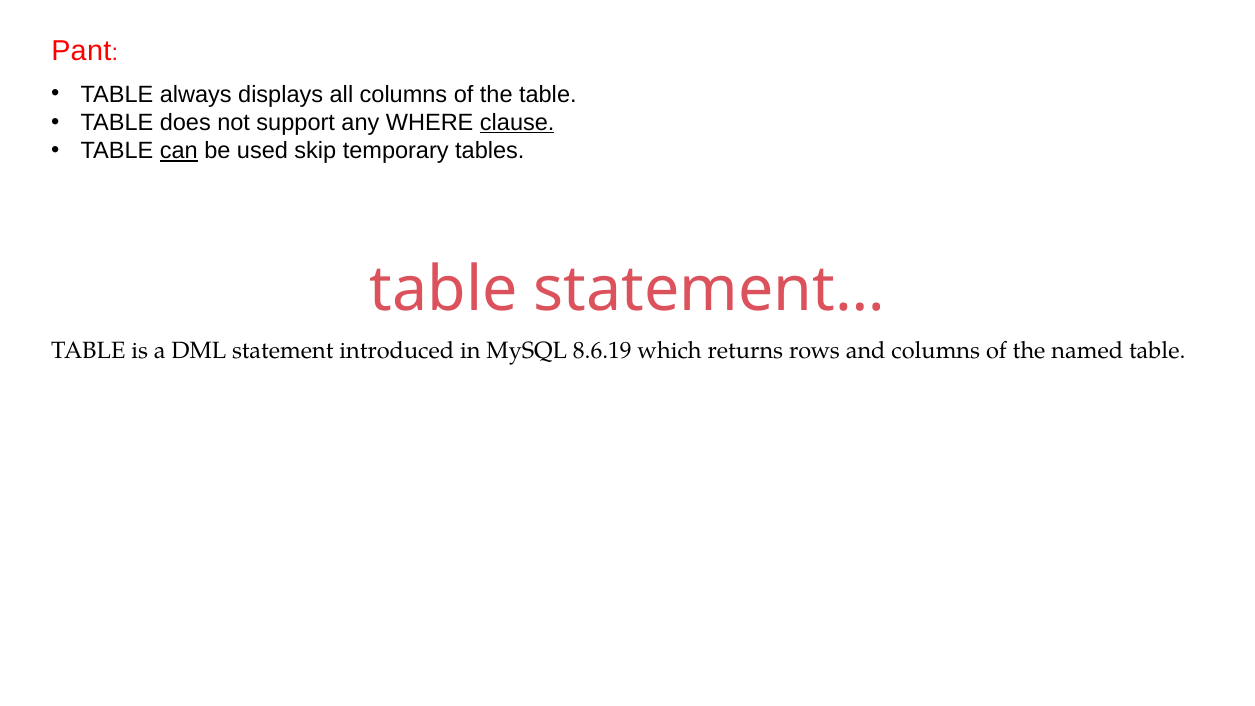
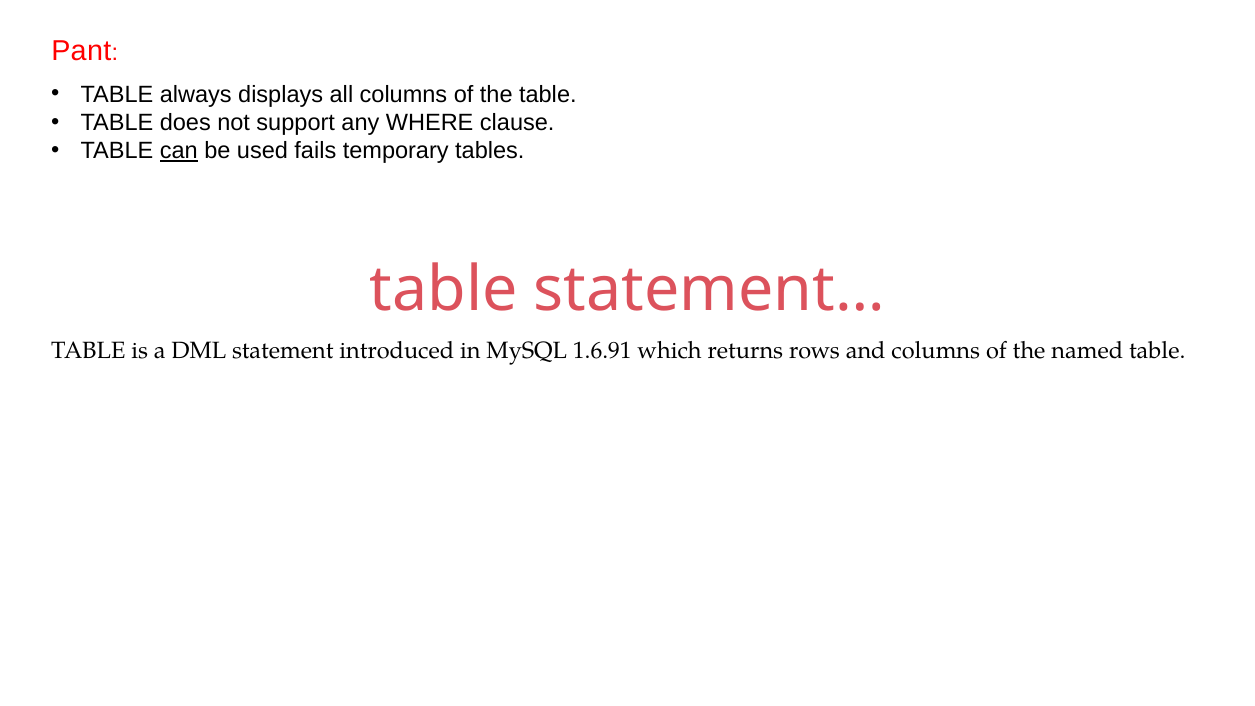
clause underline: present -> none
skip: skip -> fails
8.6.19: 8.6.19 -> 1.6.91
